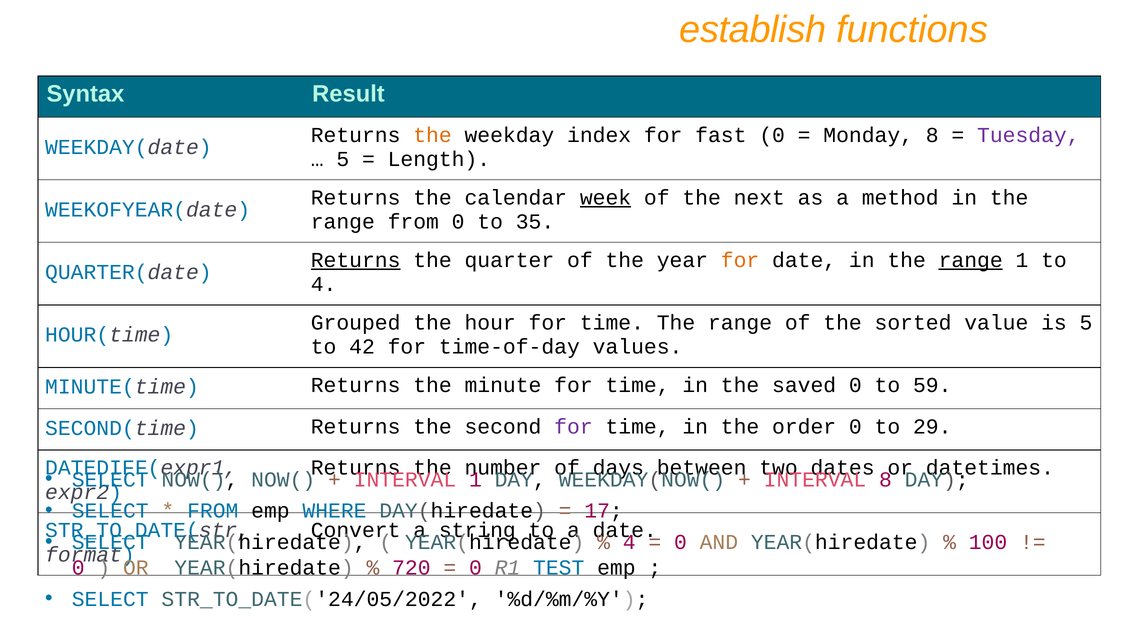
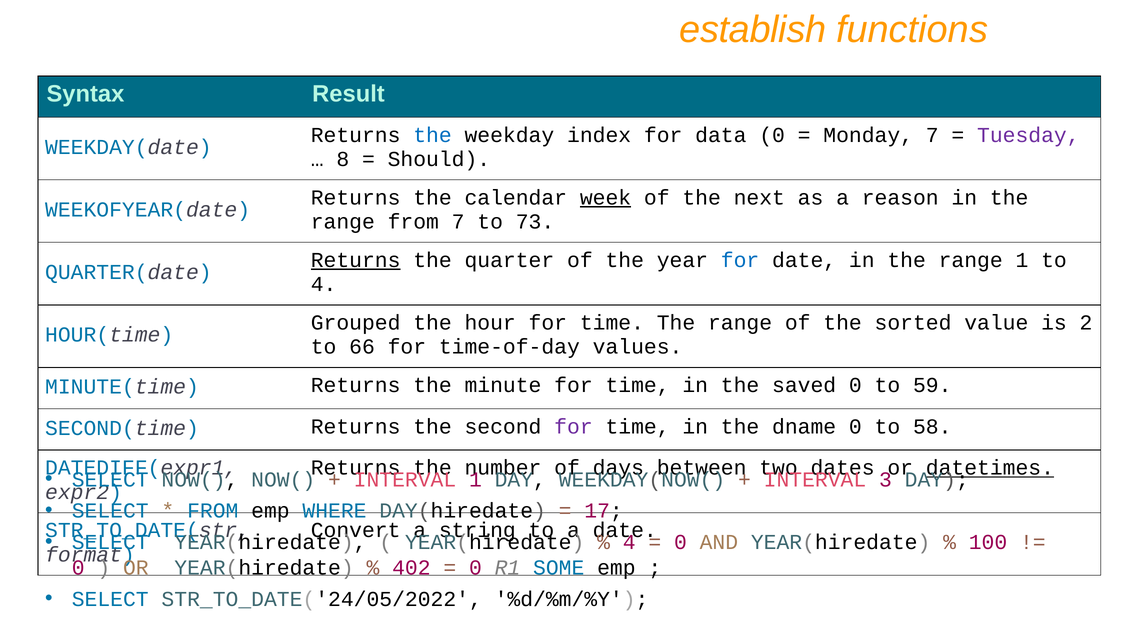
the at (433, 135) colour: orange -> blue
fast: fast -> data
Monday 8: 8 -> 7
5 at (343, 159): 5 -> 8
Length: Length -> Should
method: method -> reason
from 0: 0 -> 7
35: 35 -> 73
for at (740, 260) colour: orange -> blue
range at (971, 260) underline: present -> none
is 5: 5 -> 2
42: 42 -> 66
order: order -> dname
29: 29 -> 58
datetimes underline: none -> present
8 at (885, 480): 8 -> 3
720: 720 -> 402
TEST: TEST -> SOME
